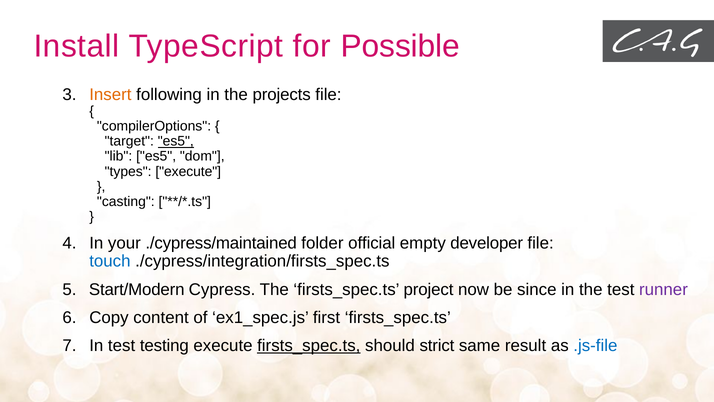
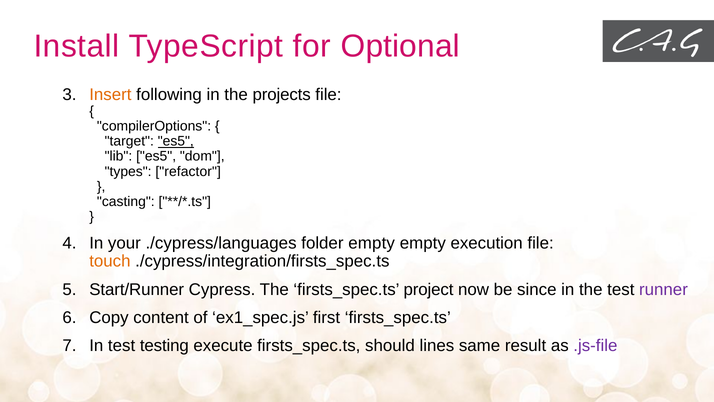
Possible: Possible -> Optional
types execute: execute -> refactor
./cypress/maintained: ./cypress/maintained -> ./cypress/languages
folder official: official -> empty
developer: developer -> execution
touch colour: blue -> orange
Start/Modern: Start/Modern -> Start/Runner
firsts_spec.ts at (309, 345) underline: present -> none
strict: strict -> lines
.js-file colour: blue -> purple
